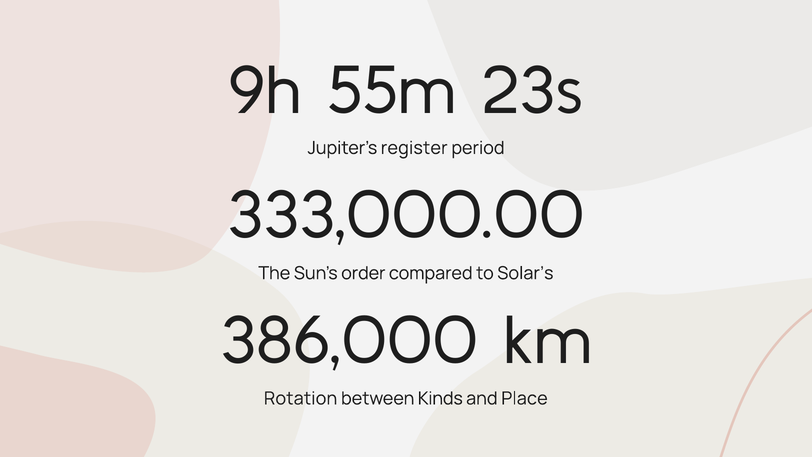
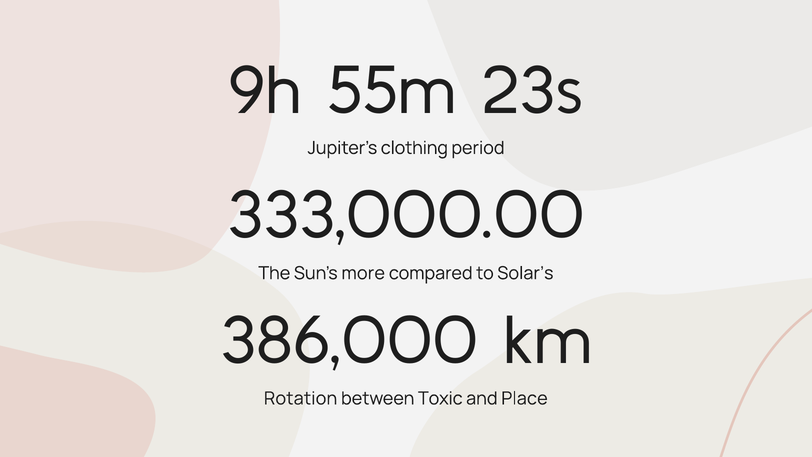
register: register -> clothing
order: order -> more
Kinds: Kinds -> Toxic
